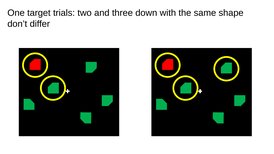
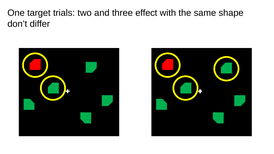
down: down -> effect
